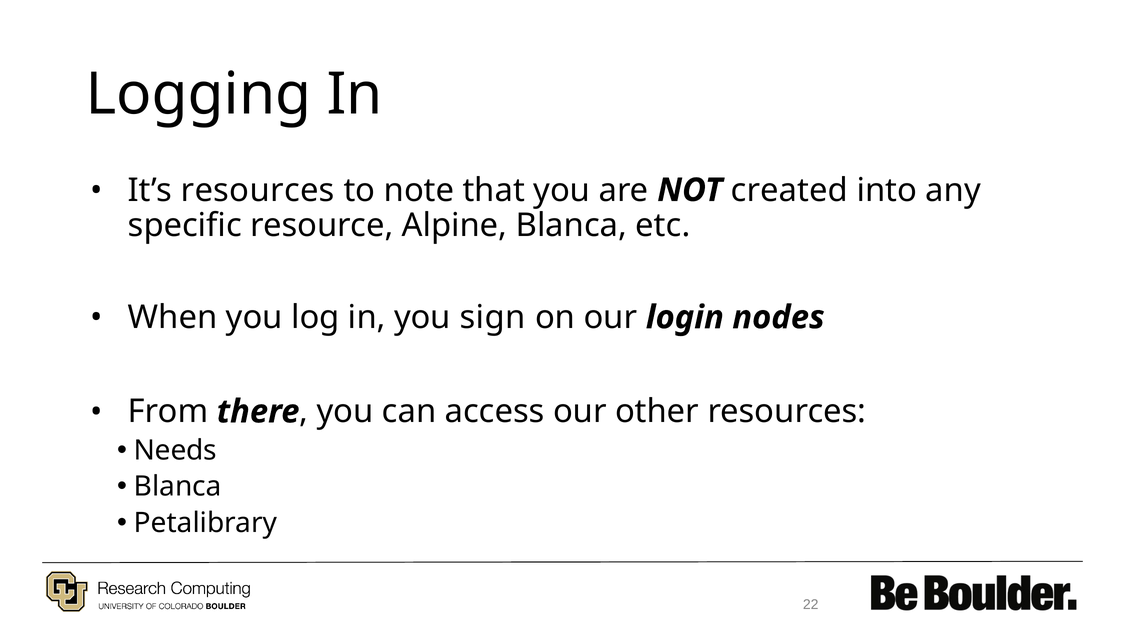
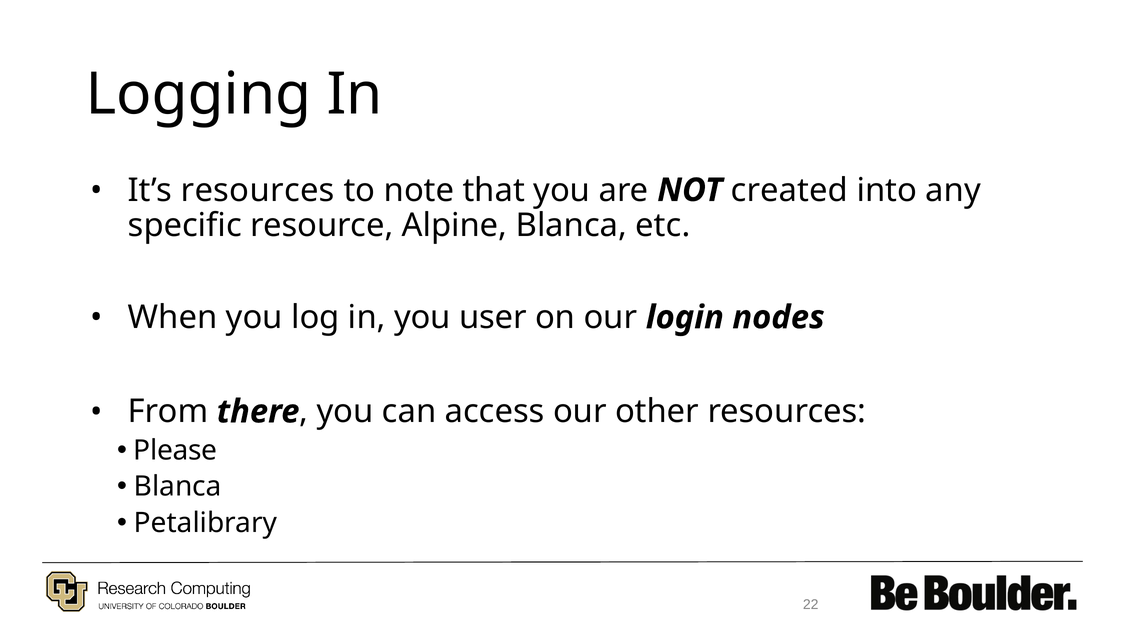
sign: sign -> user
Needs: Needs -> Please
